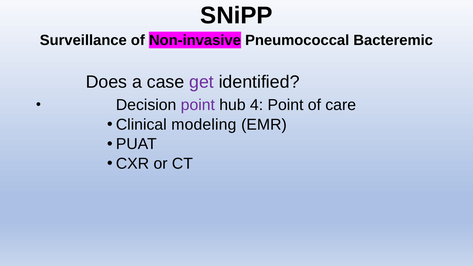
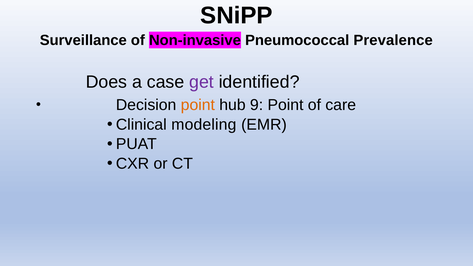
Bacteremic: Bacteremic -> Prevalence
point at (198, 105) colour: purple -> orange
4: 4 -> 9
